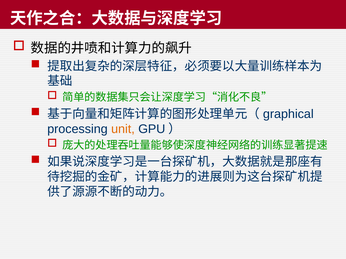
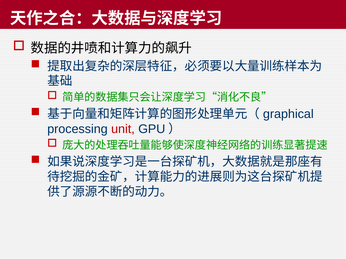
unit colour: orange -> red
